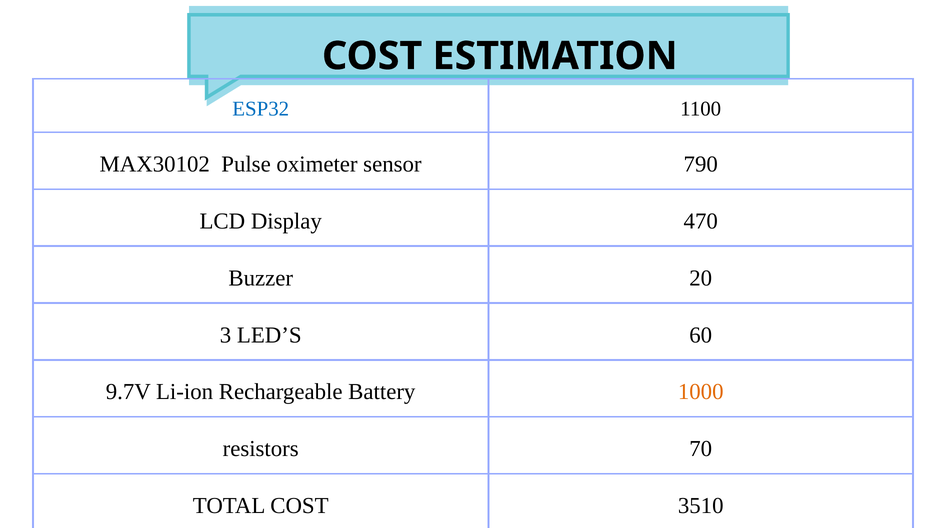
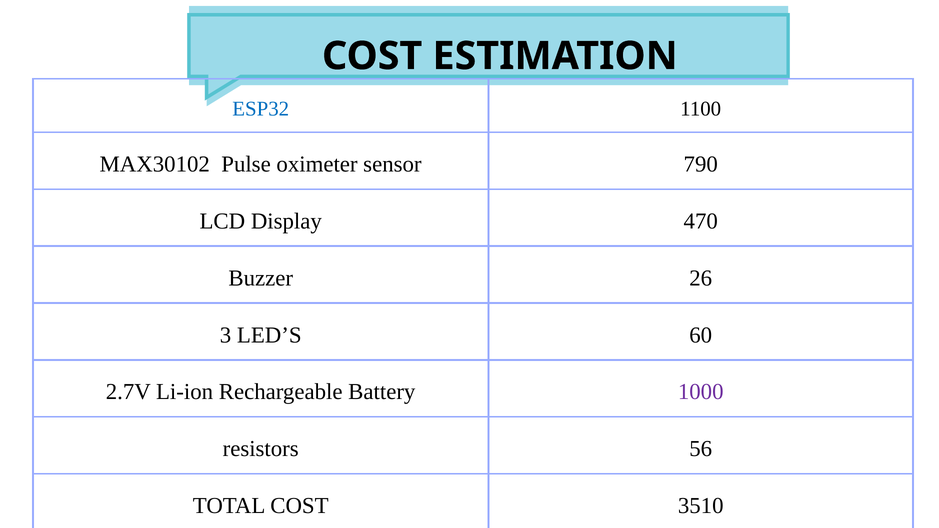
20: 20 -> 26
9.7V: 9.7V -> 2.7V
1000 colour: orange -> purple
70: 70 -> 56
